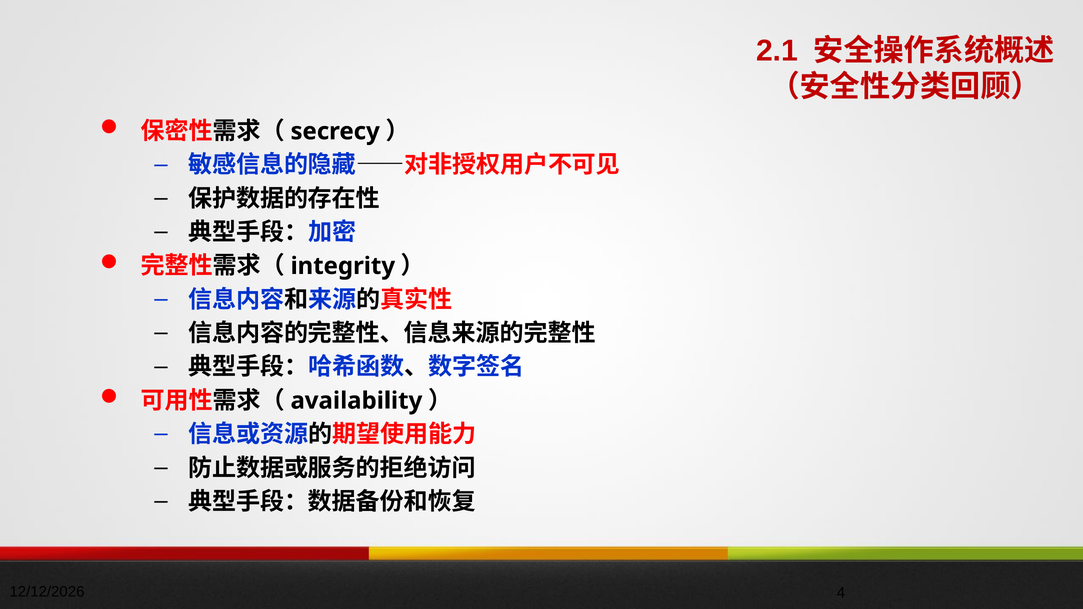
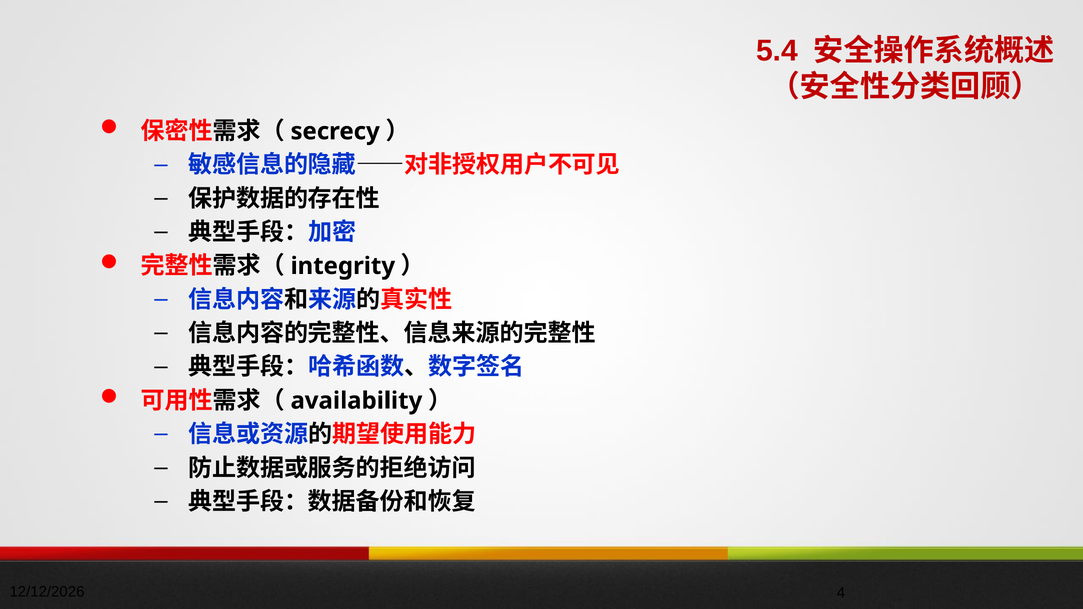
2.1: 2.1 -> 5.4
